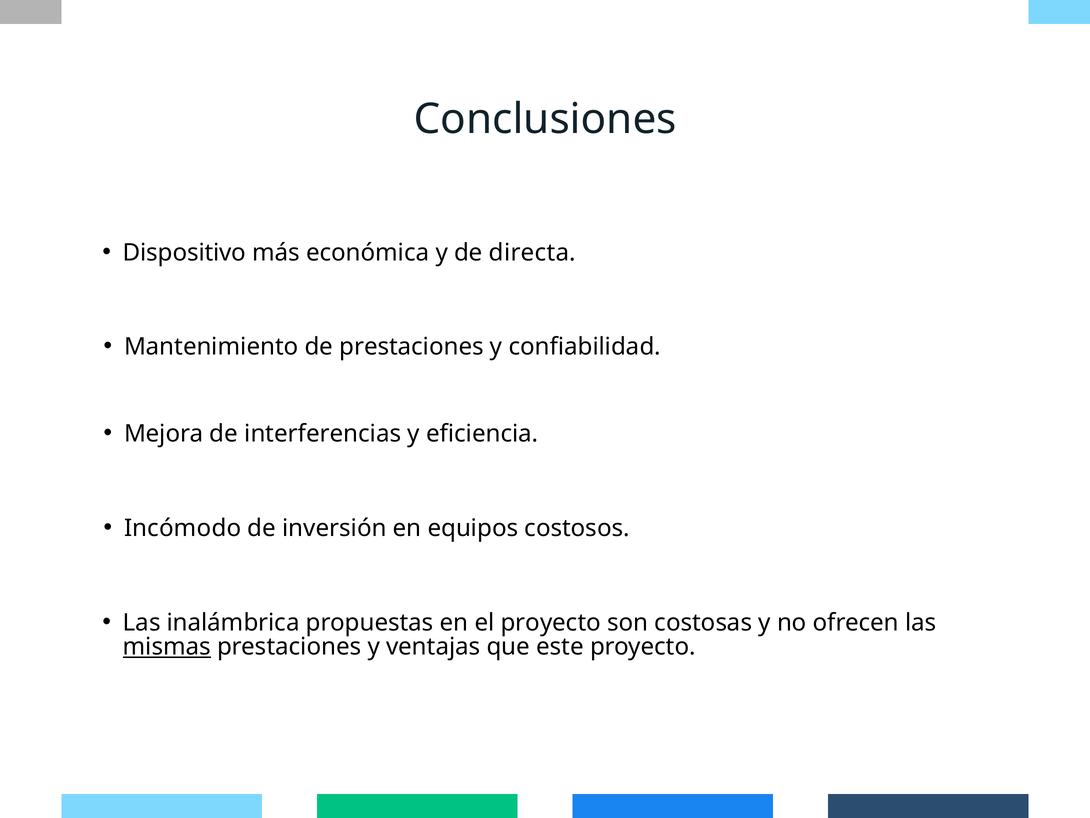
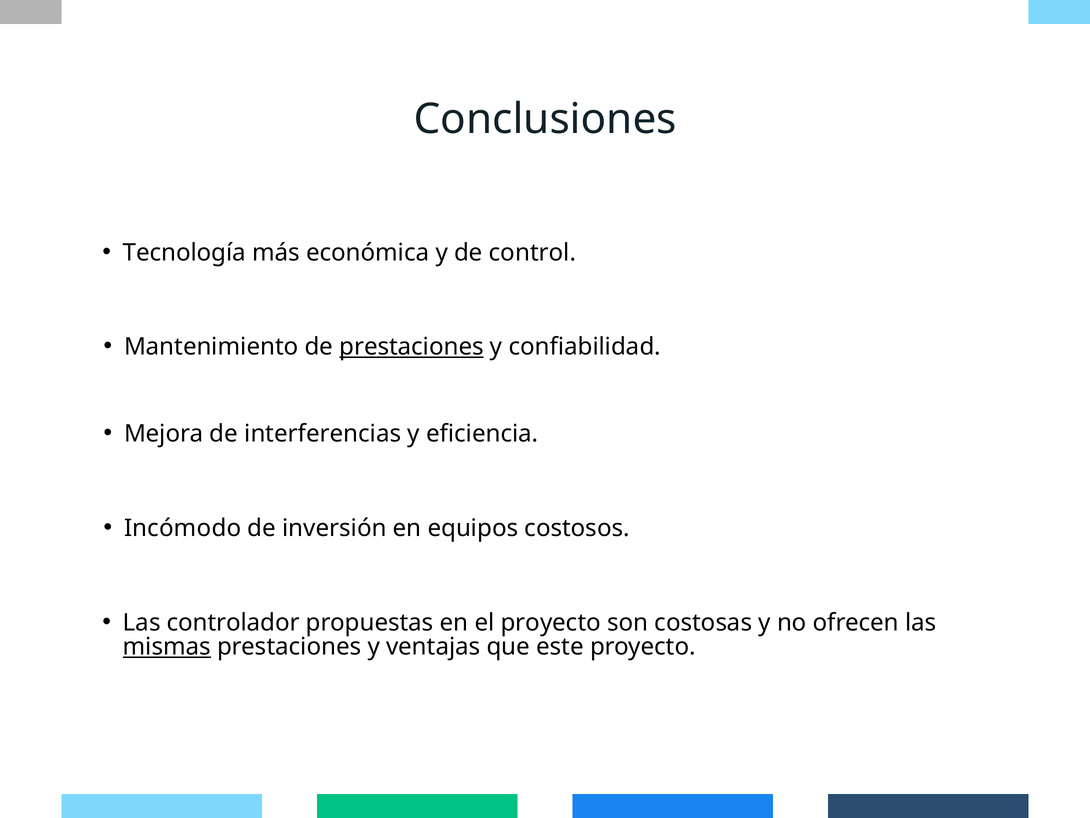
Dispositivo: Dispositivo -> Tecnología
directa: directa -> control
prestaciones at (412, 347) underline: none -> present
inalámbrica: inalámbrica -> controlador
